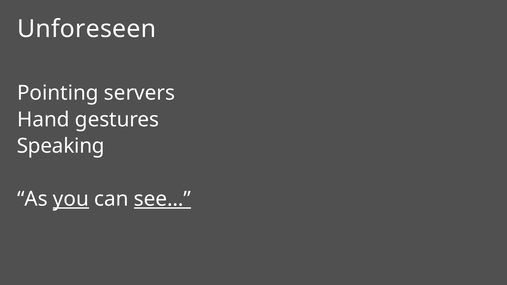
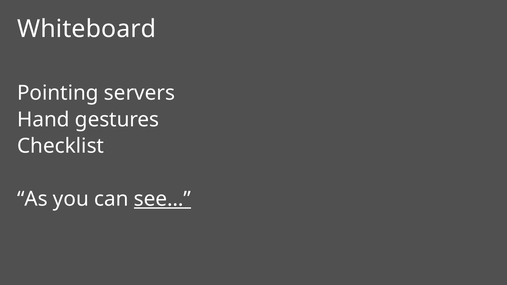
Unforeseen: Unforeseen -> Whiteboard
Speaking: Speaking -> Checklist
you underline: present -> none
